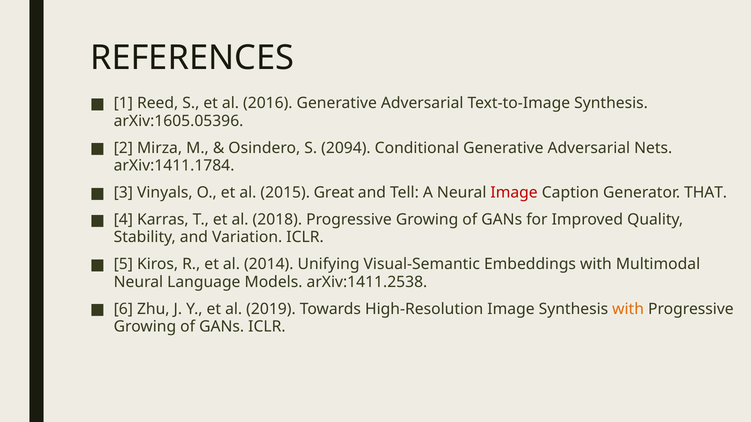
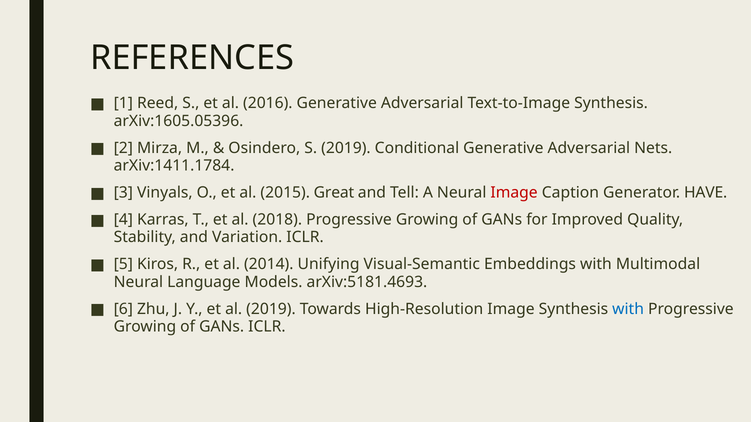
S 2094: 2094 -> 2019
THAT: THAT -> HAVE
arXiv:1411.2538: arXiv:1411.2538 -> arXiv:5181.4693
with at (628, 309) colour: orange -> blue
